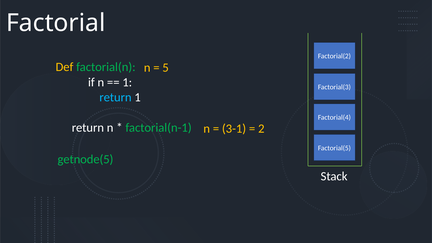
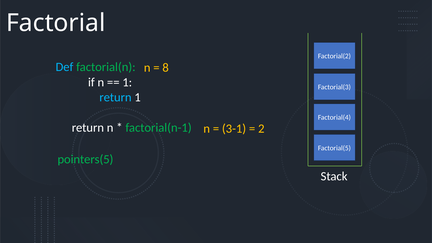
Def colour: yellow -> light blue
5: 5 -> 8
getnode(5: getnode(5 -> pointers(5
